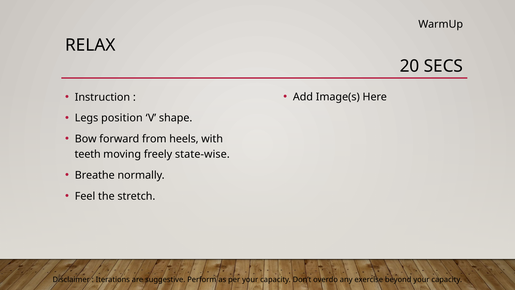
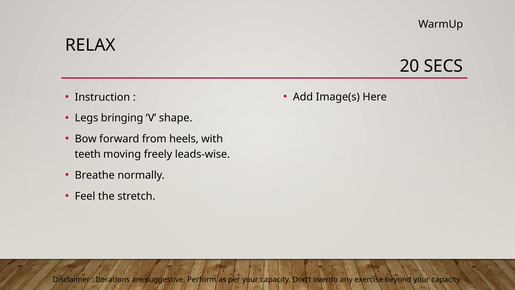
position: position -> bringing
state-wise: state-wise -> leads-wise
